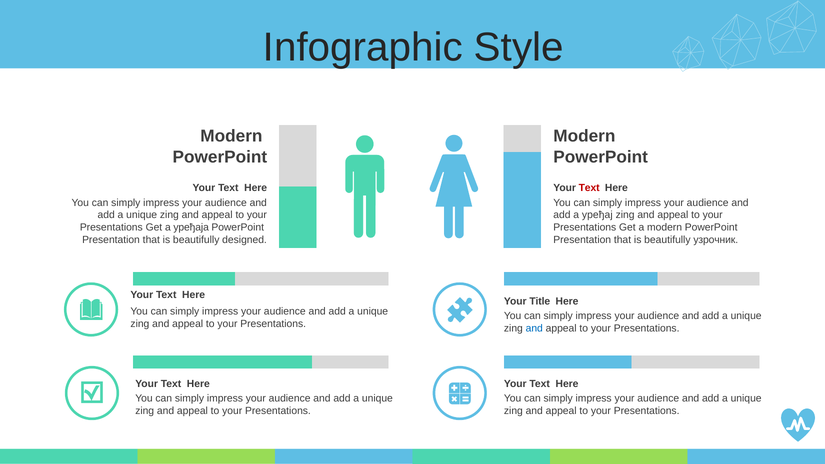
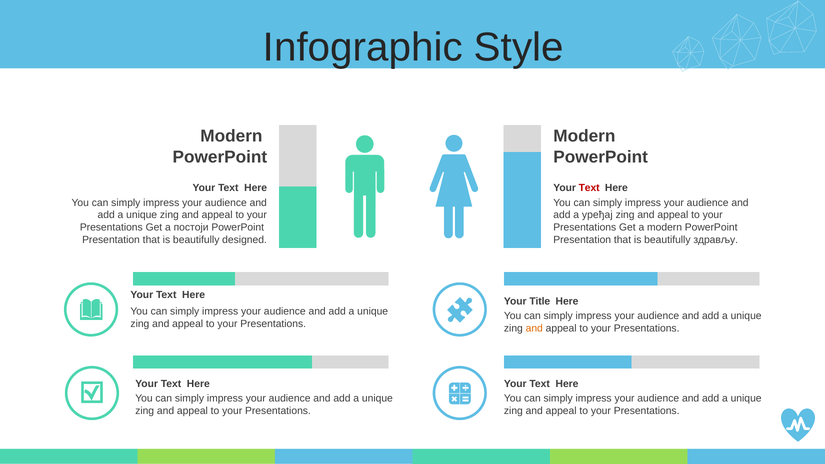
уређаја: уређаја -> постоји
узрочник: узрочник -> здрављу
and at (534, 329) colour: blue -> orange
